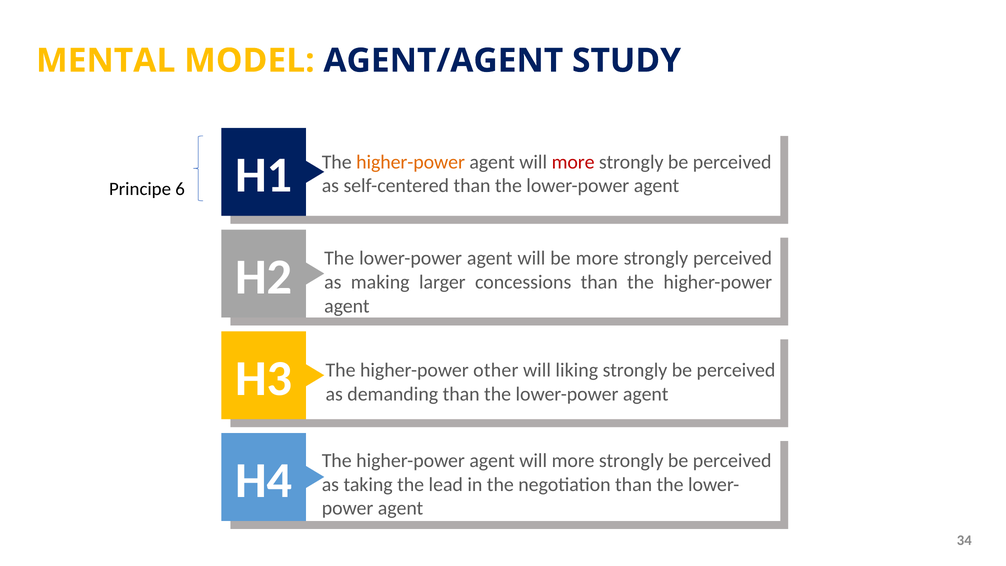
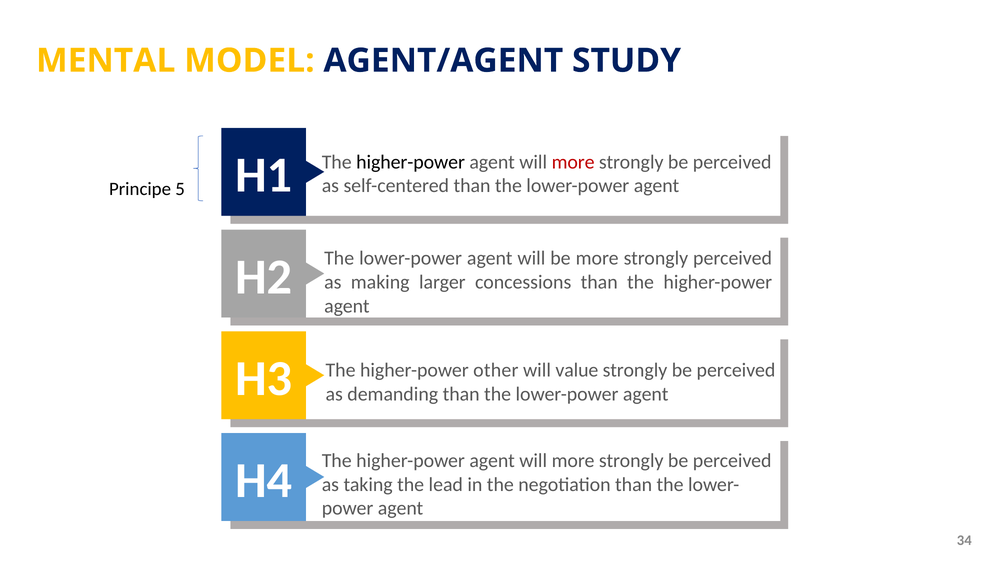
higher-power at (411, 162) colour: orange -> black
6: 6 -> 5
liking: liking -> value
